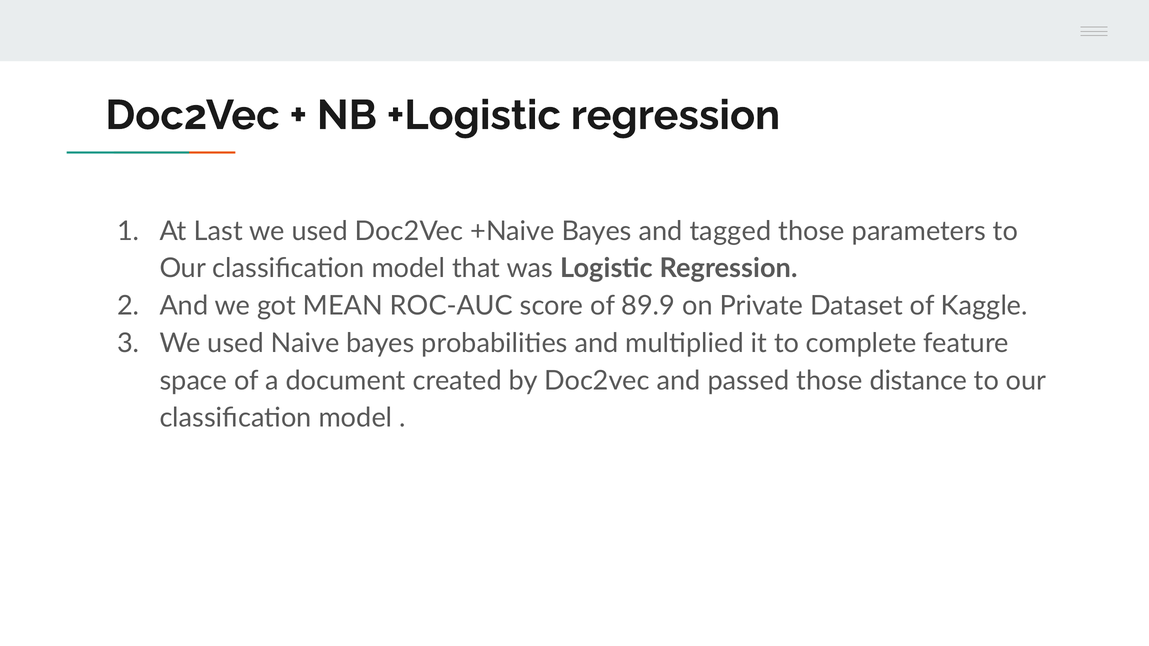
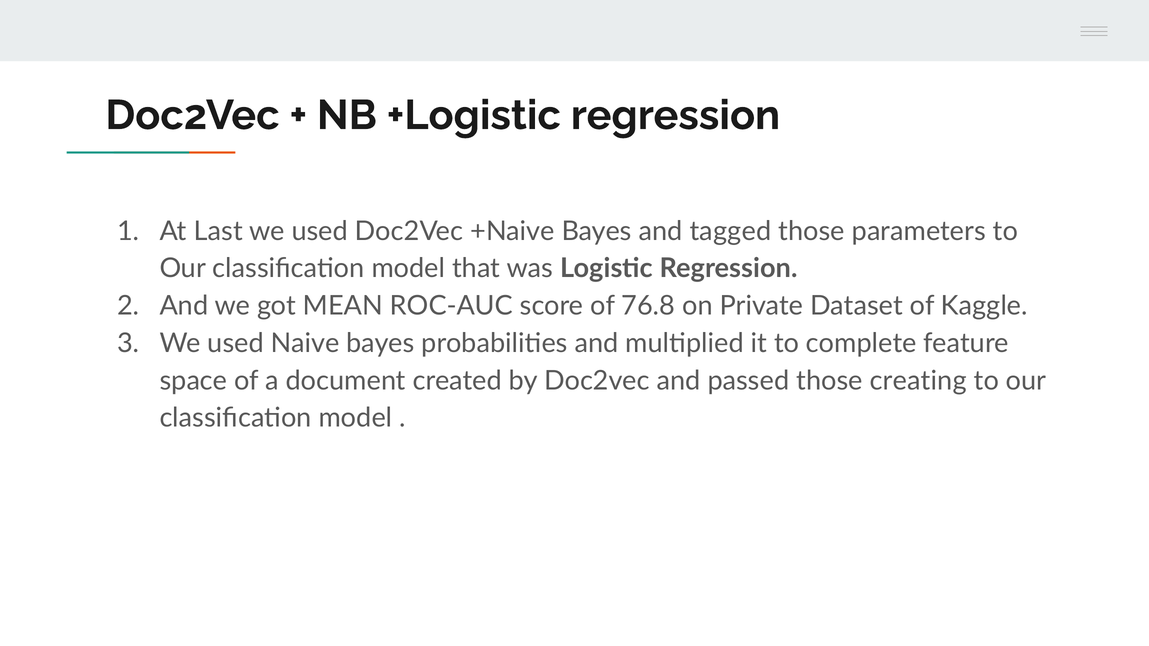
89.9: 89.9 -> 76.8
distance: distance -> creating
